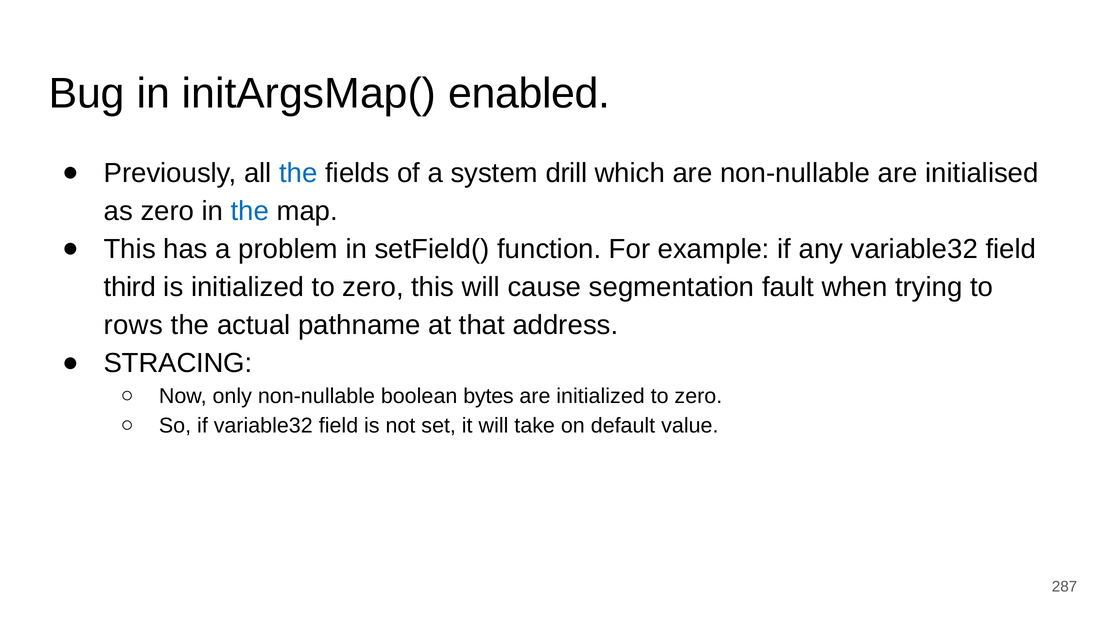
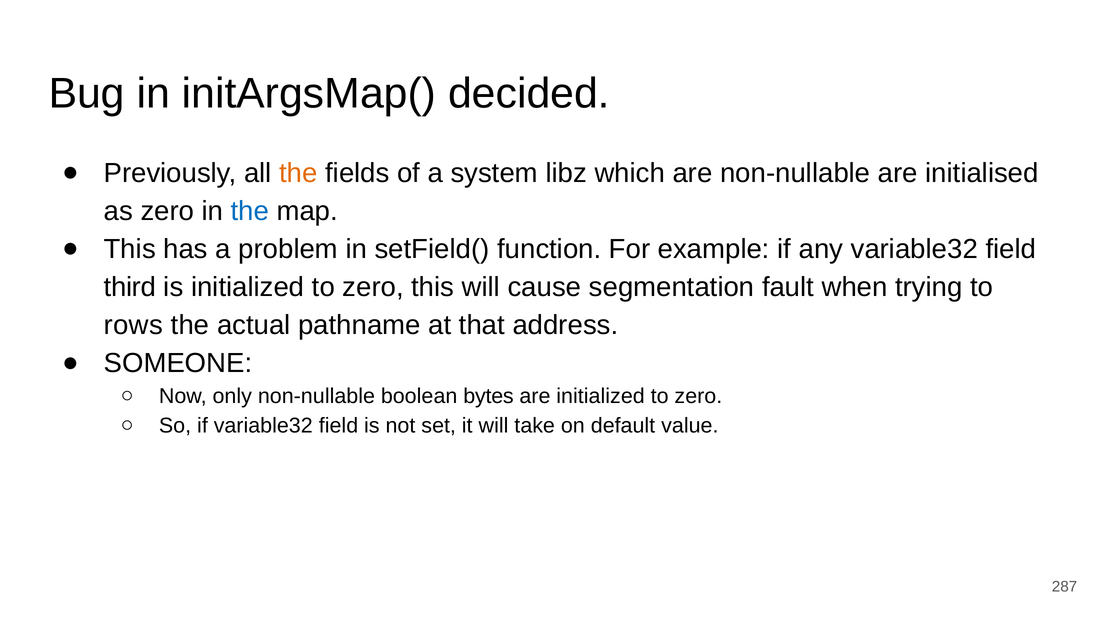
enabled: enabled -> decided
the at (298, 173) colour: blue -> orange
drill: drill -> libz
STRACING: STRACING -> SOMEONE
